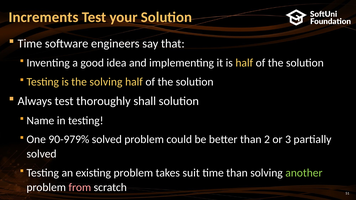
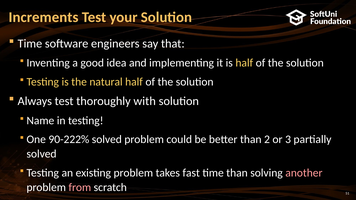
the solving: solving -> natural
shall: shall -> with
90-979%: 90-979% -> 90-222%
suit: suit -> fast
another colour: light green -> pink
